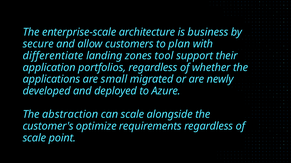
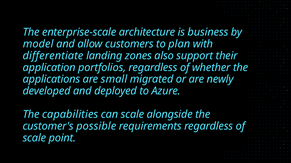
secure: secure -> model
tool: tool -> also
abstraction: abstraction -> capabilities
optimize: optimize -> possible
